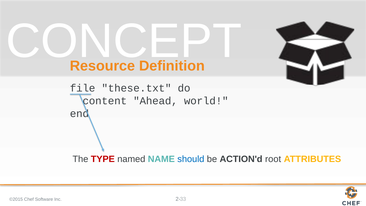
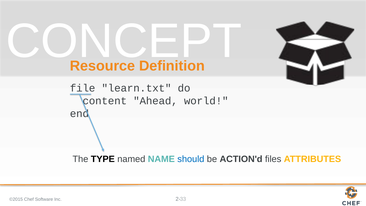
these.txt: these.txt -> learn.txt
TYPE colour: red -> black
root: root -> files
